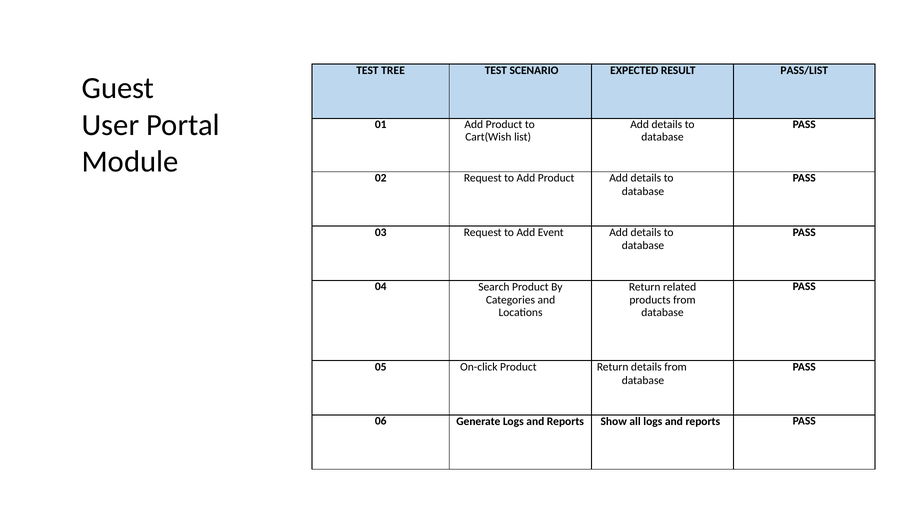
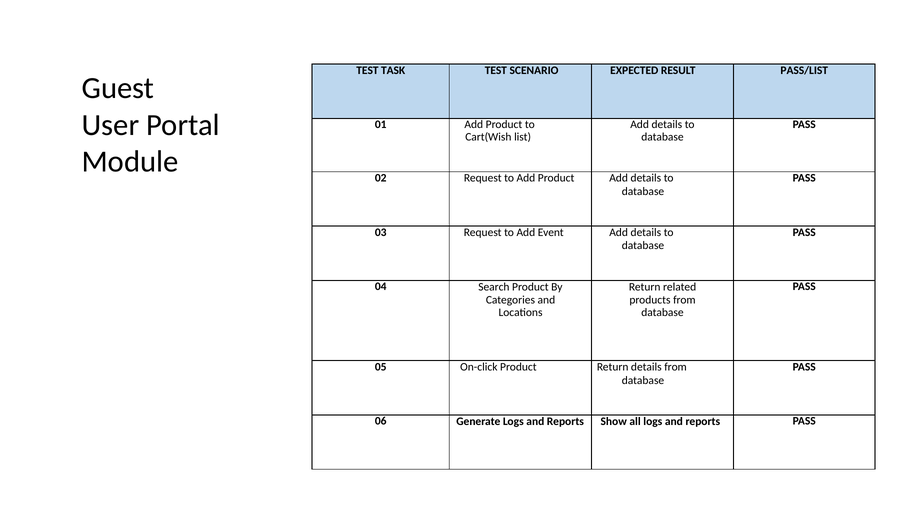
TREE: TREE -> TASK
